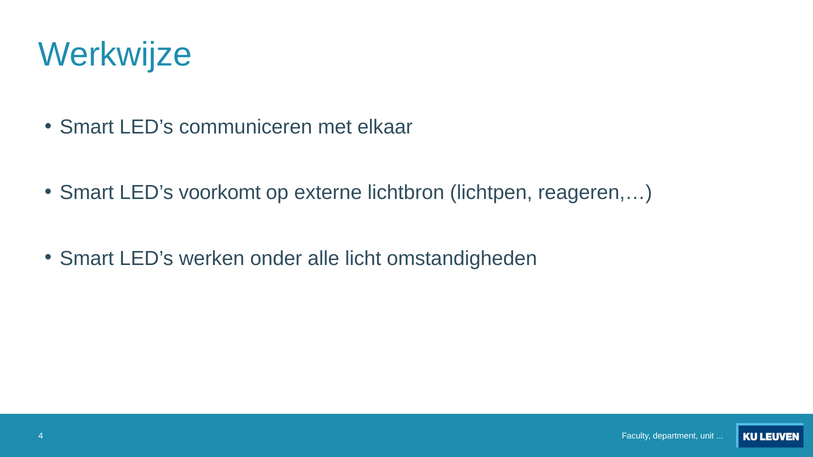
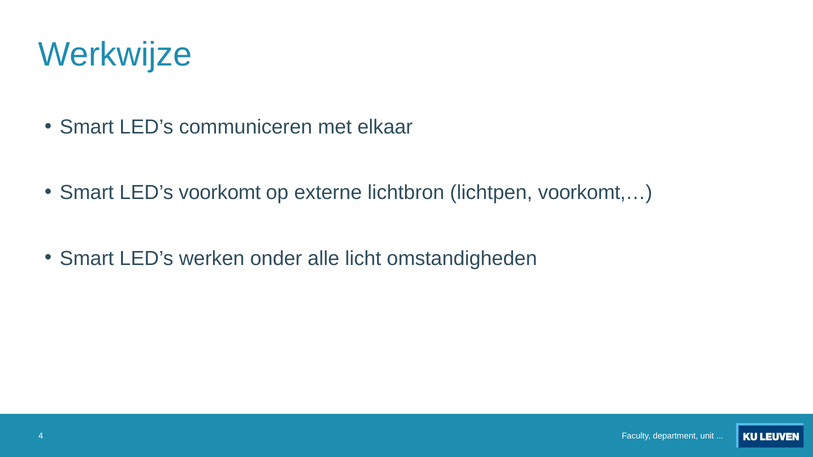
reageren,…: reageren,… -> voorkomt,…
